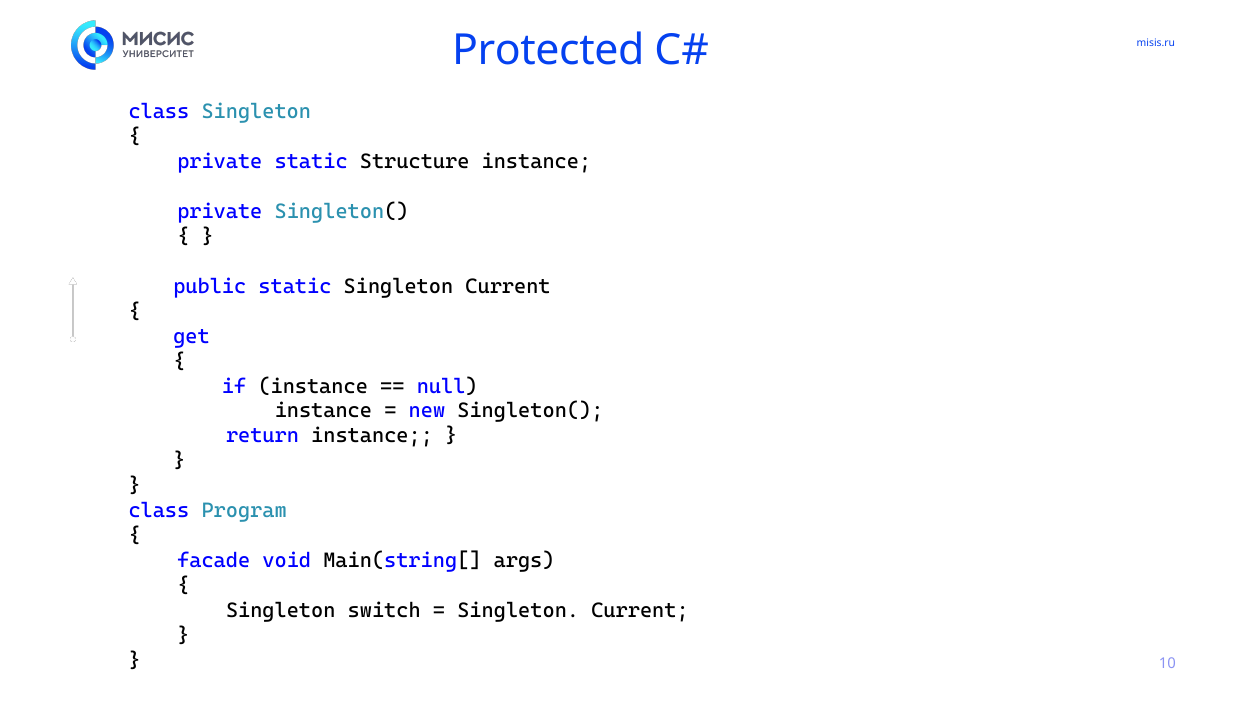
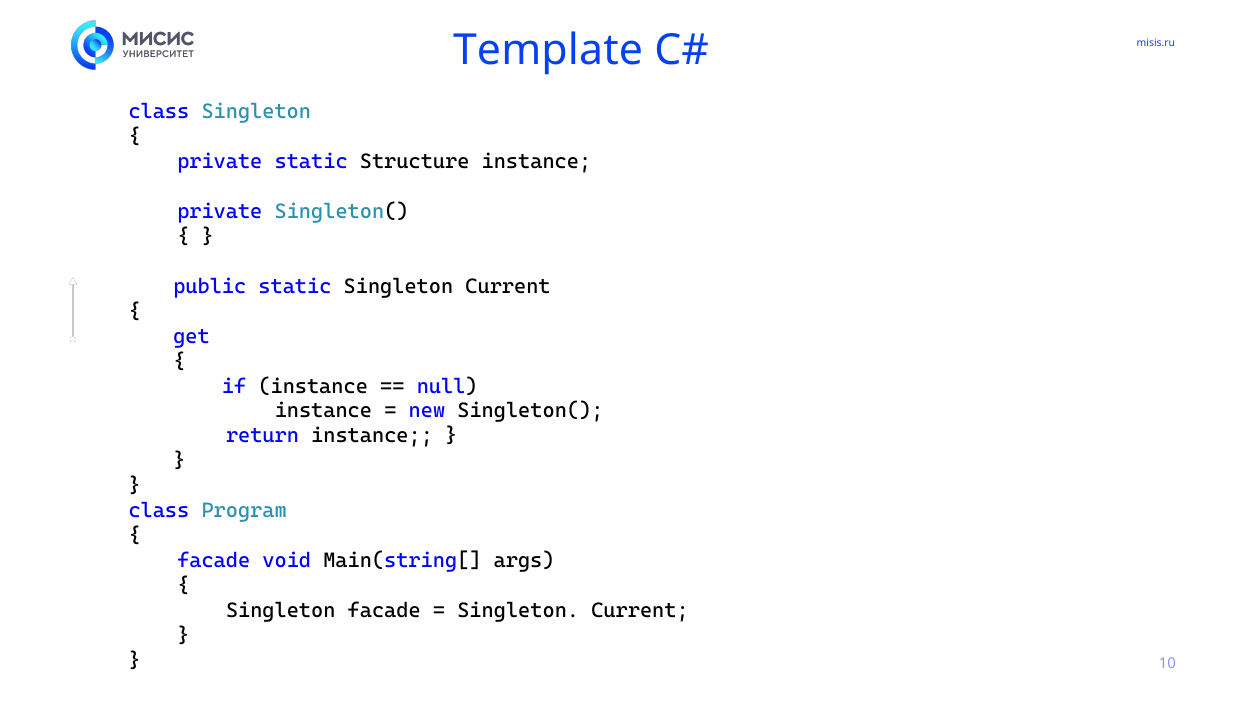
Protected: Protected -> Template
Singleton switch: switch -> facade
